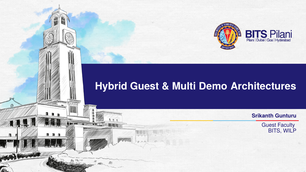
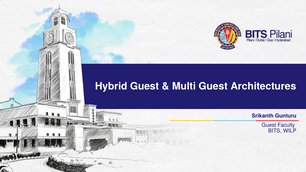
Multi Demo: Demo -> Guest
